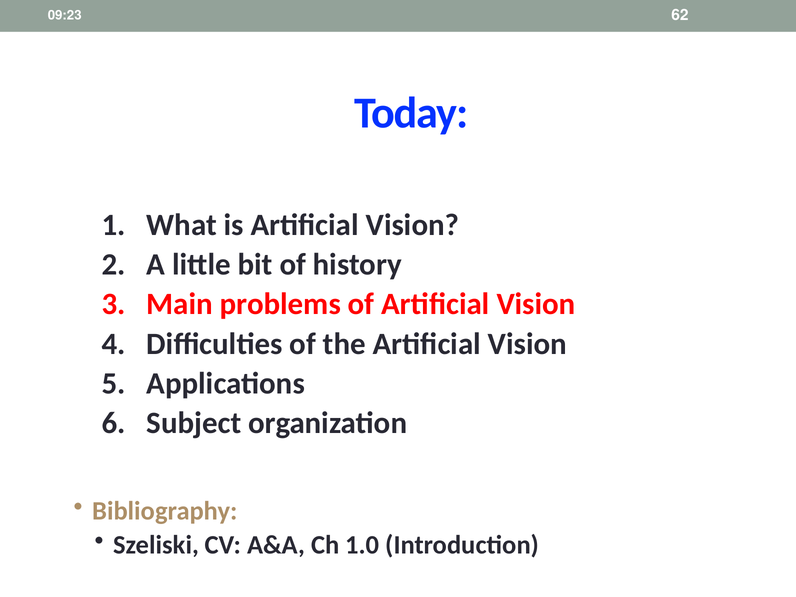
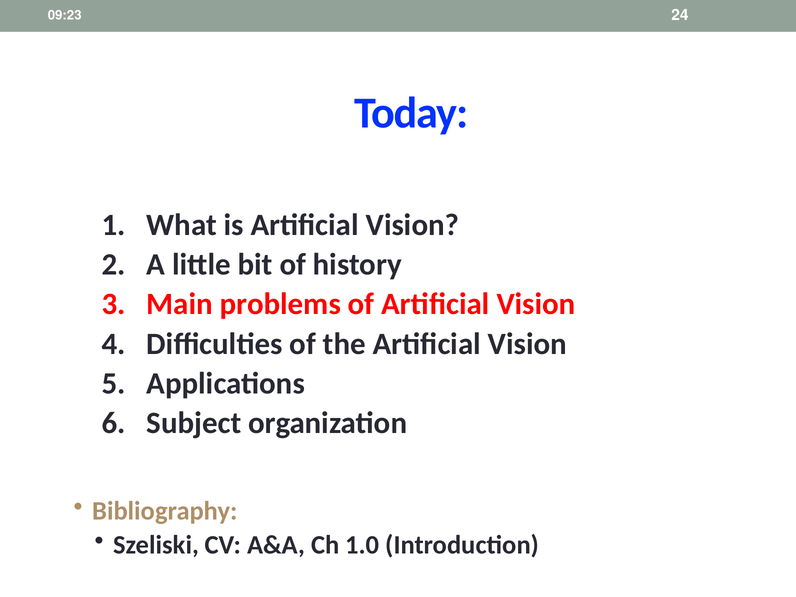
62: 62 -> 24
